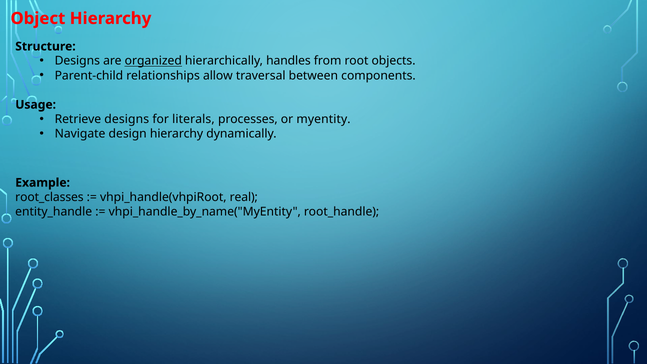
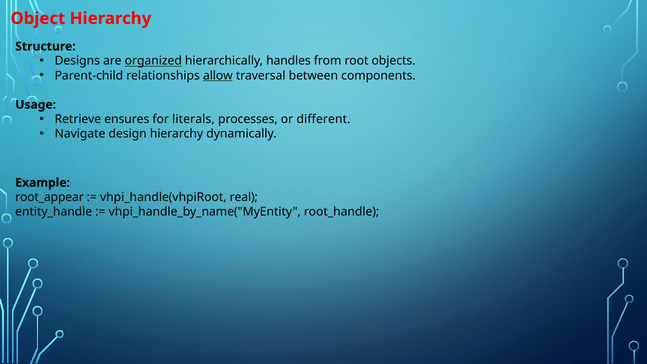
allow underline: none -> present
Retrieve designs: designs -> ensures
myentity: myentity -> different
root_classes: root_classes -> root_appear
